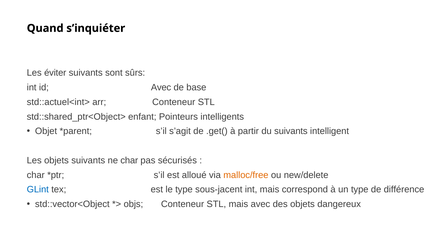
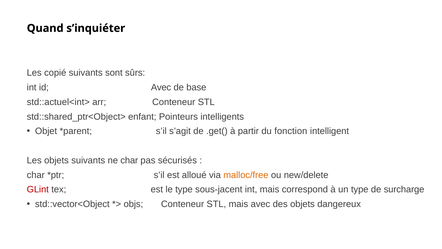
éviter: éviter -> copié
du suivants: suivants -> fonction
GLint colour: blue -> red
différence: différence -> surcharge
